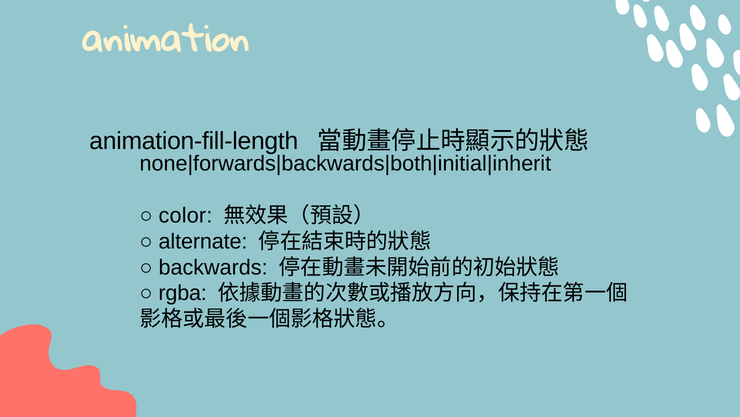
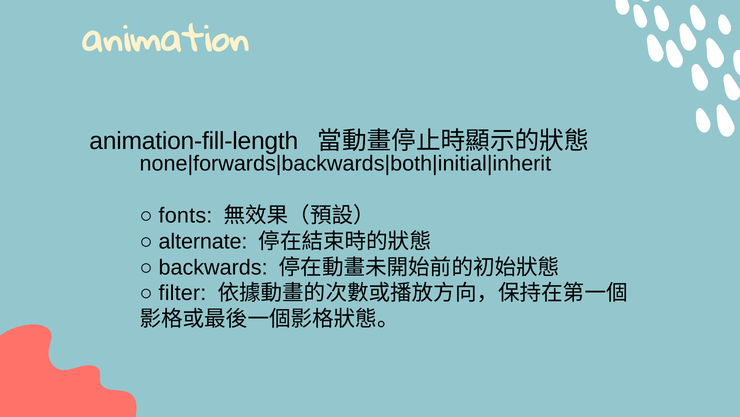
color: color -> fonts
rgba: rgba -> filter
